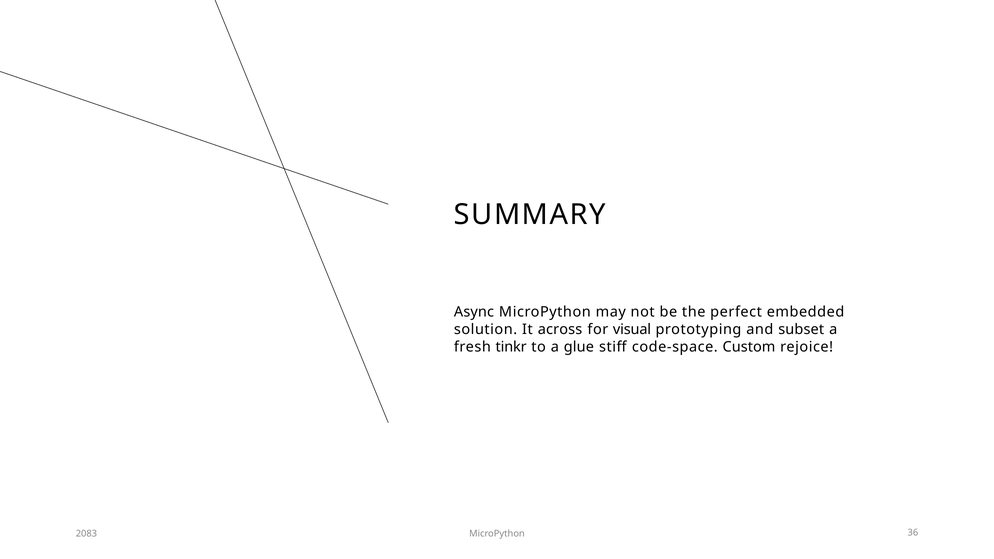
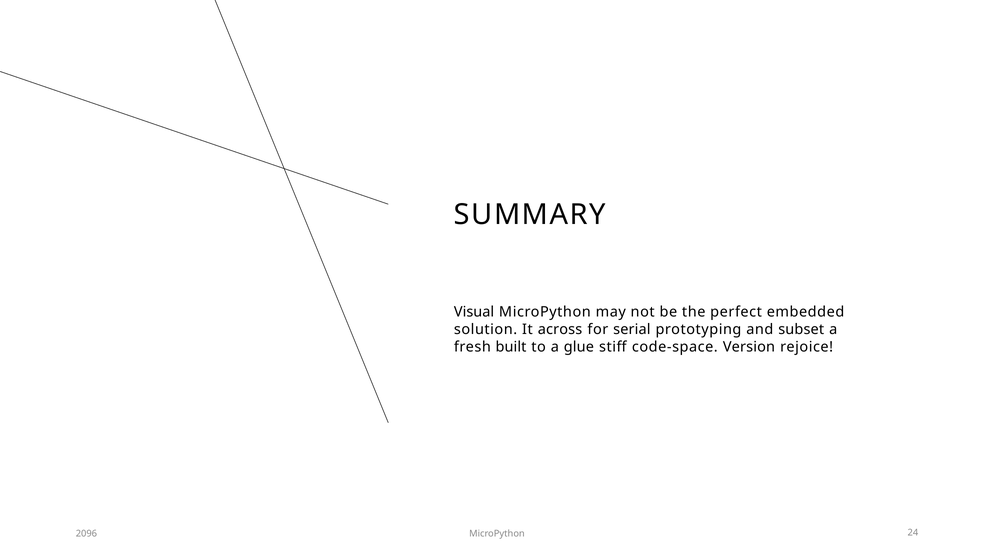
Async: Async -> Visual
visual: visual -> serial
tinkr: tinkr -> built
Custom: Custom -> Version
2083: 2083 -> 2096
36: 36 -> 24
